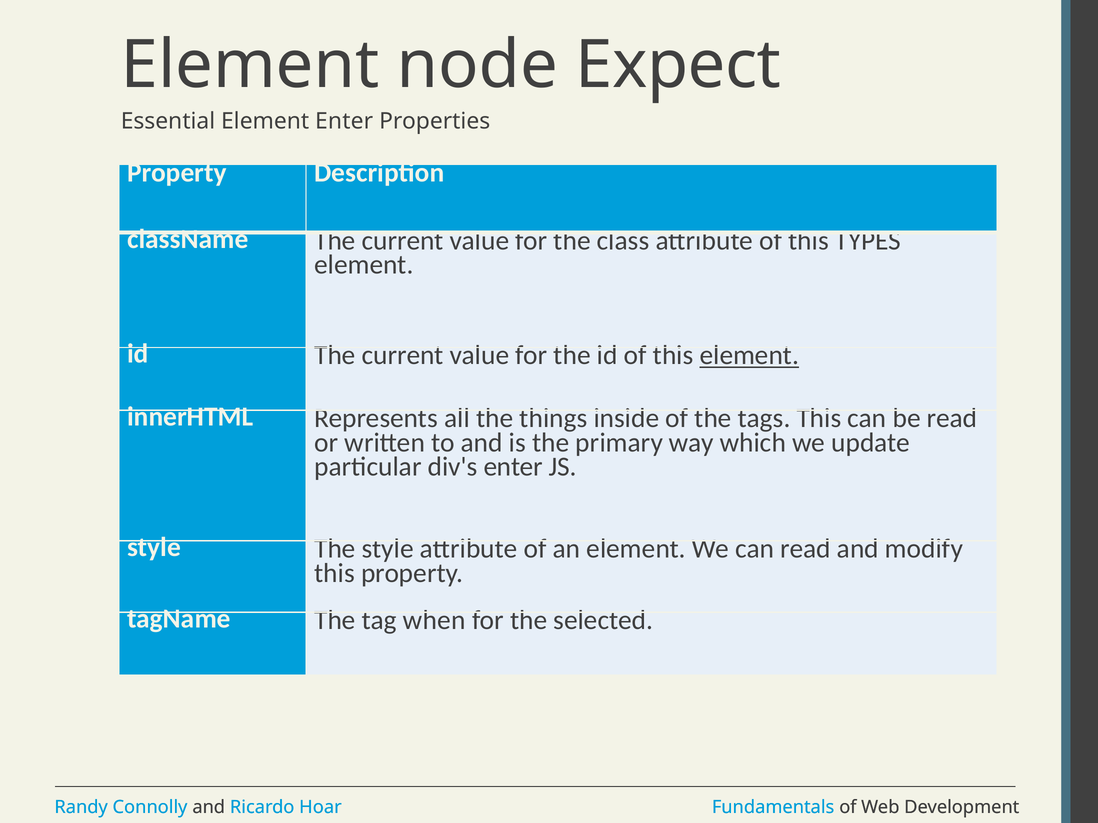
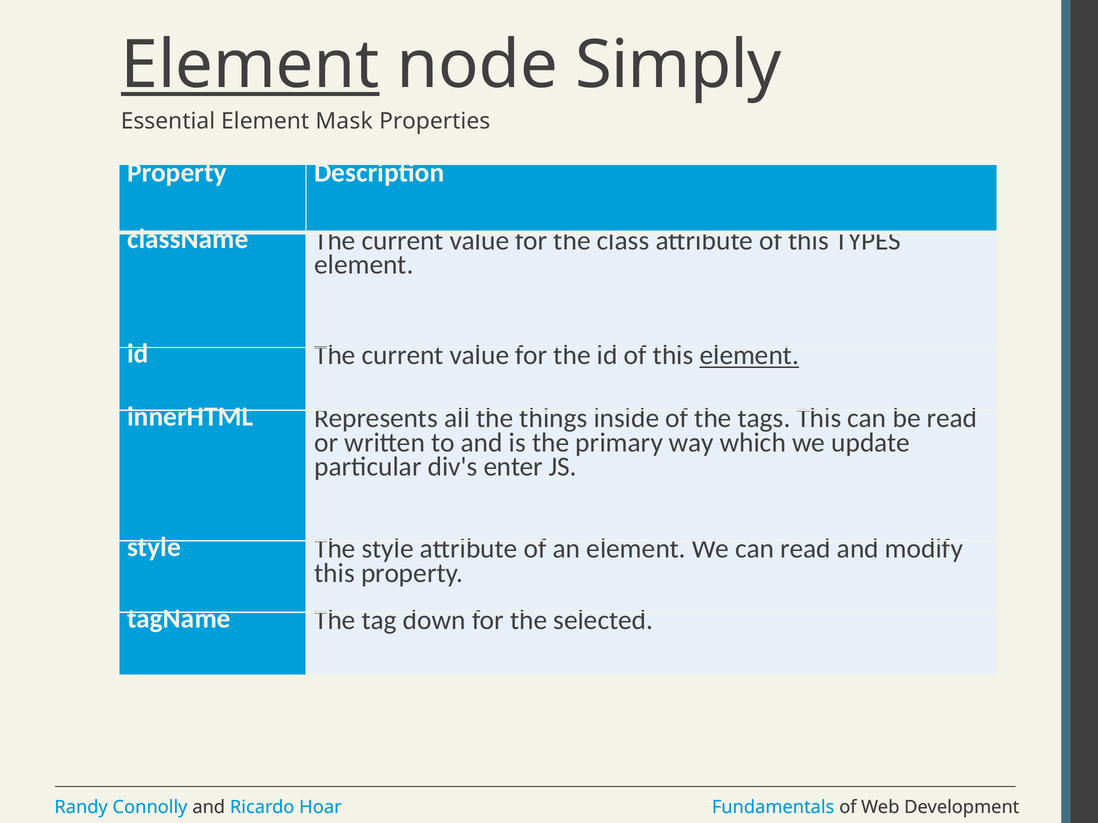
Element at (250, 65) underline: none -> present
Expect: Expect -> Simply
Element Enter: Enter -> Mask
when: when -> down
